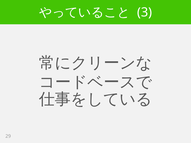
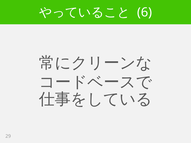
3: 3 -> 6
